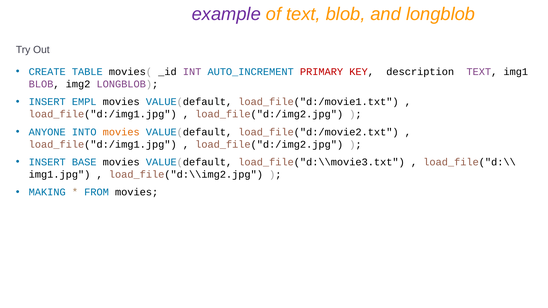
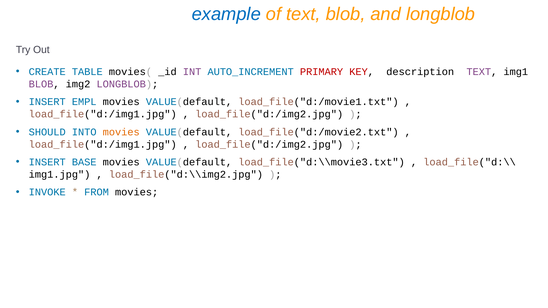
example colour: purple -> blue
ANYONE: ANYONE -> SHOULD
MAKING: MAKING -> INVOKE
